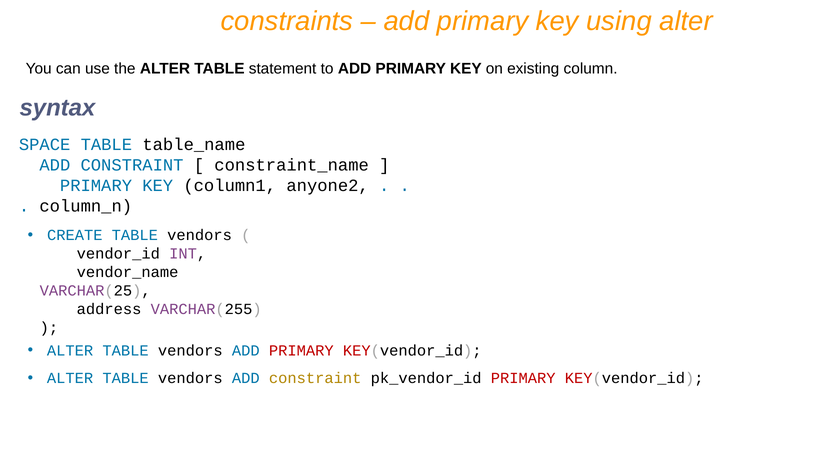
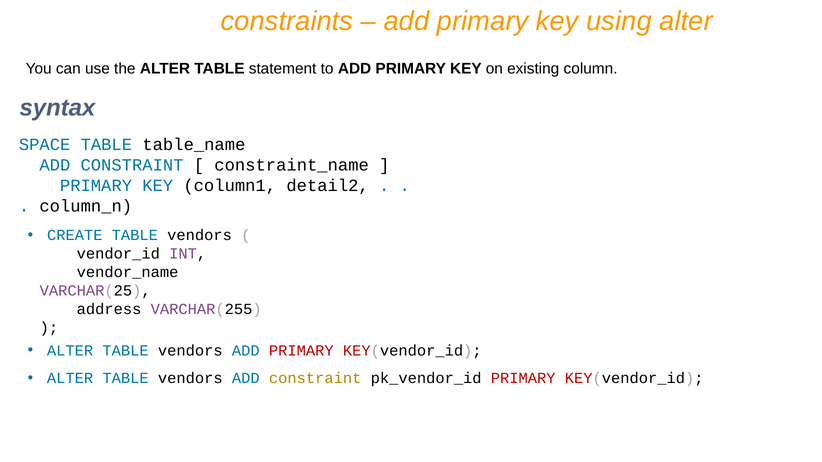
anyone2: anyone2 -> detail2
